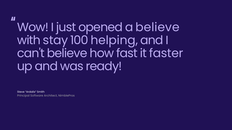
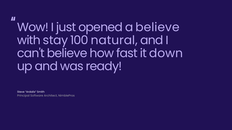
helping: helping -> natural
faster: faster -> down
